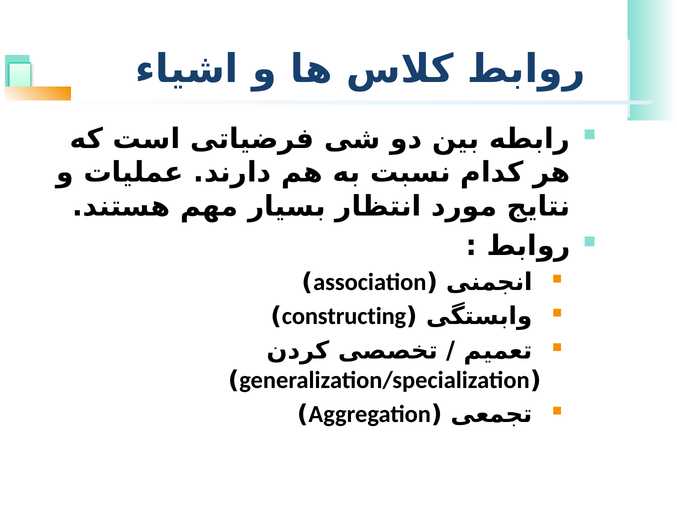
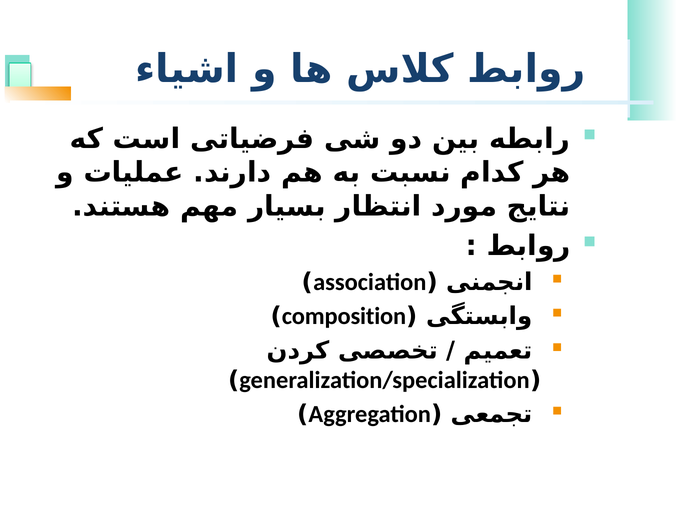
constructing: constructing -> composition
